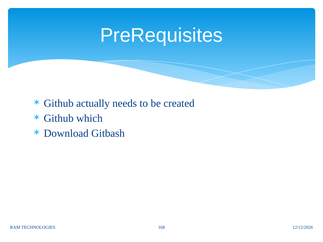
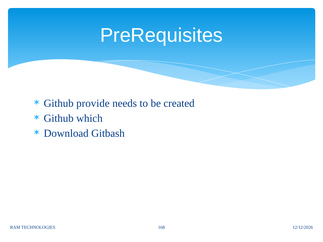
actually: actually -> provide
